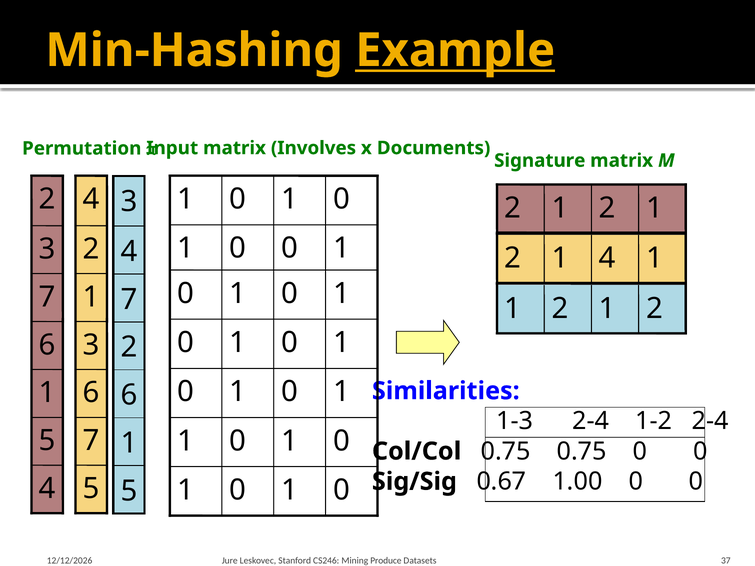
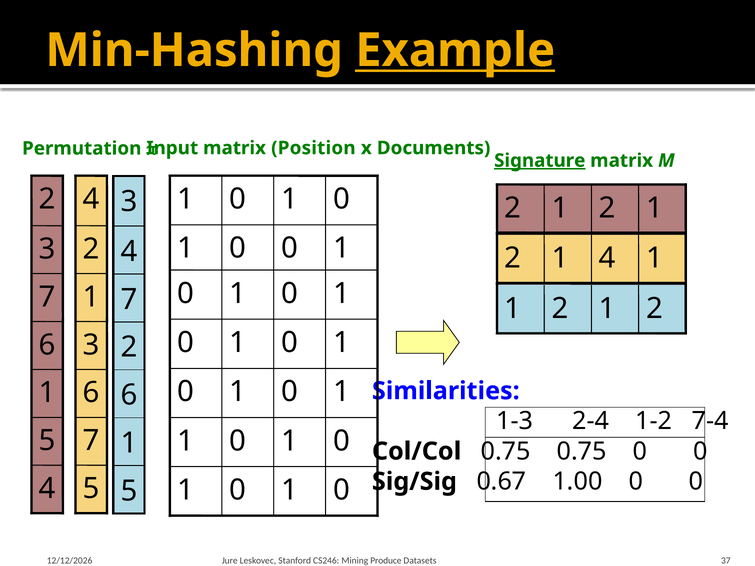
Involves: Involves -> Position
Signature underline: none -> present
1-2 2-4: 2-4 -> 7-4
